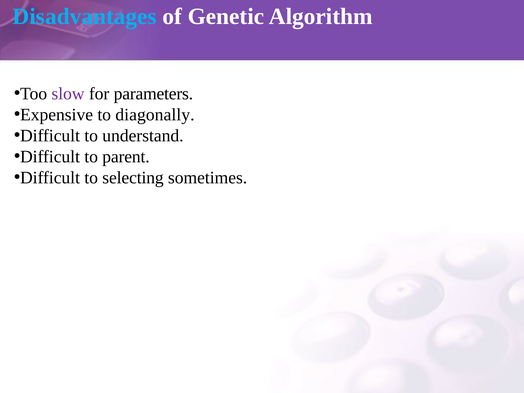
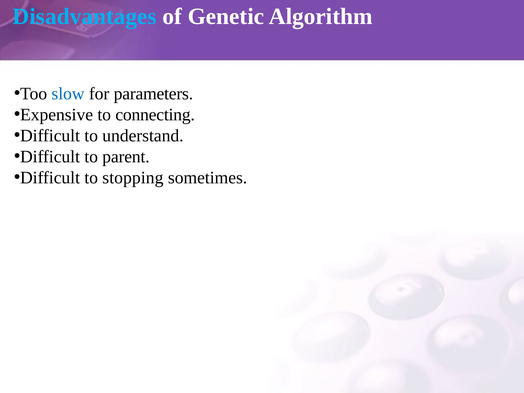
slow colour: purple -> blue
diagonally: diagonally -> connecting
selecting: selecting -> stopping
